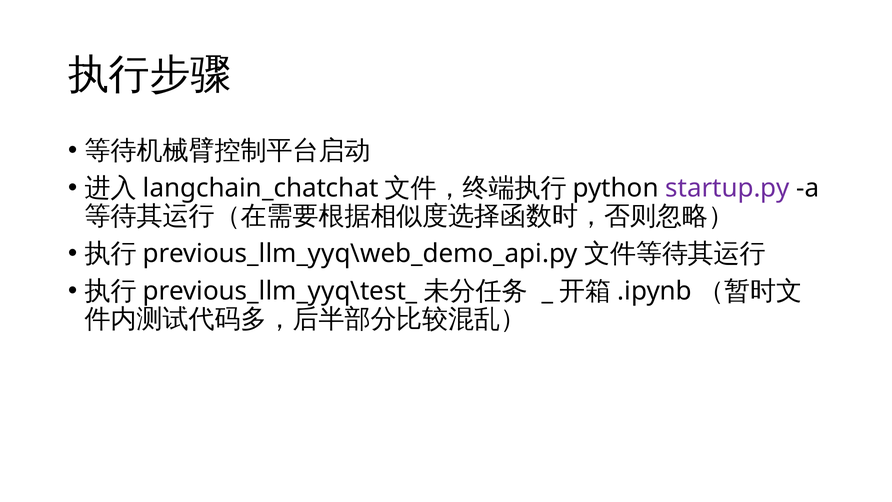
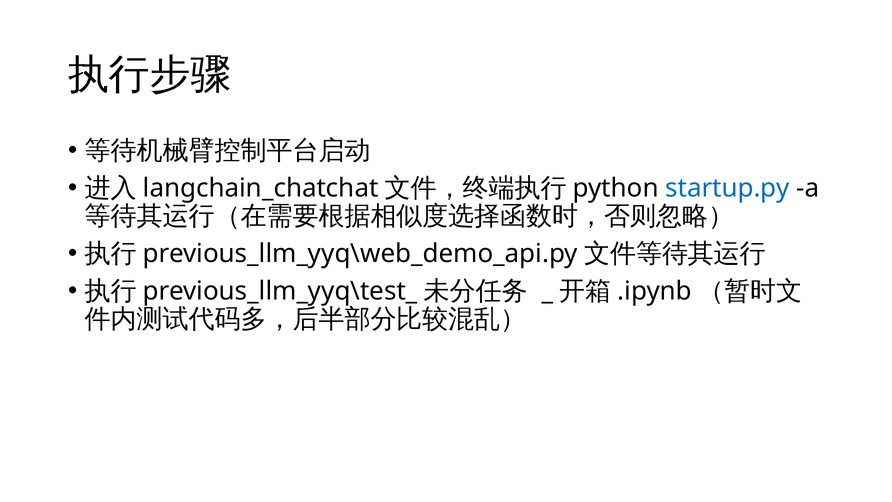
startup.py colour: purple -> blue
